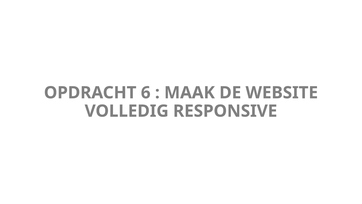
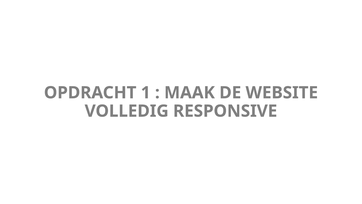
6: 6 -> 1
